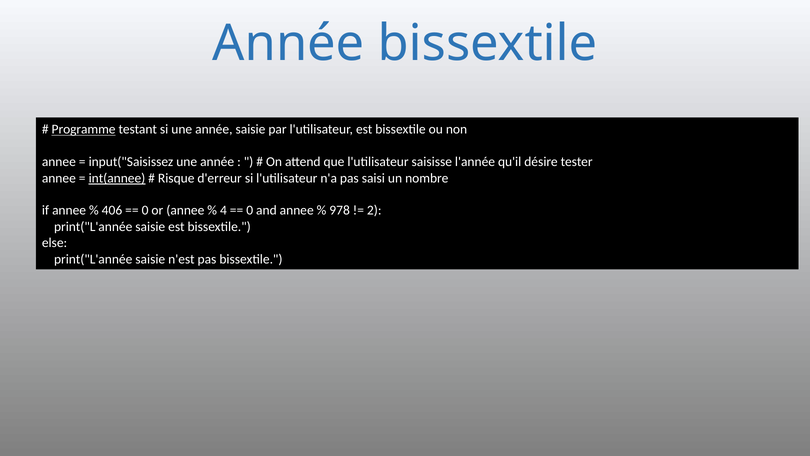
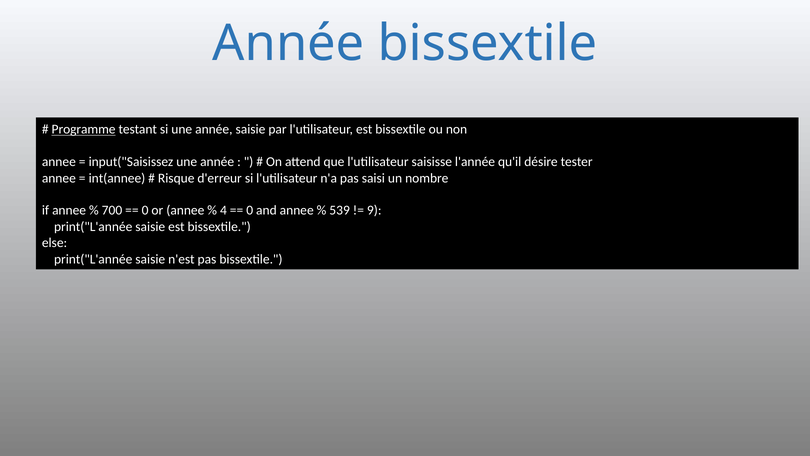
int(annee underline: present -> none
406: 406 -> 700
978: 978 -> 539
2: 2 -> 9
